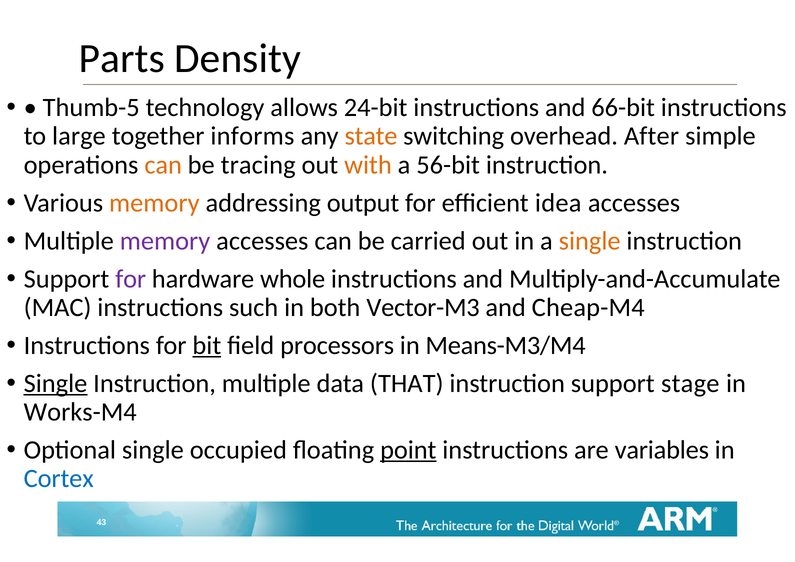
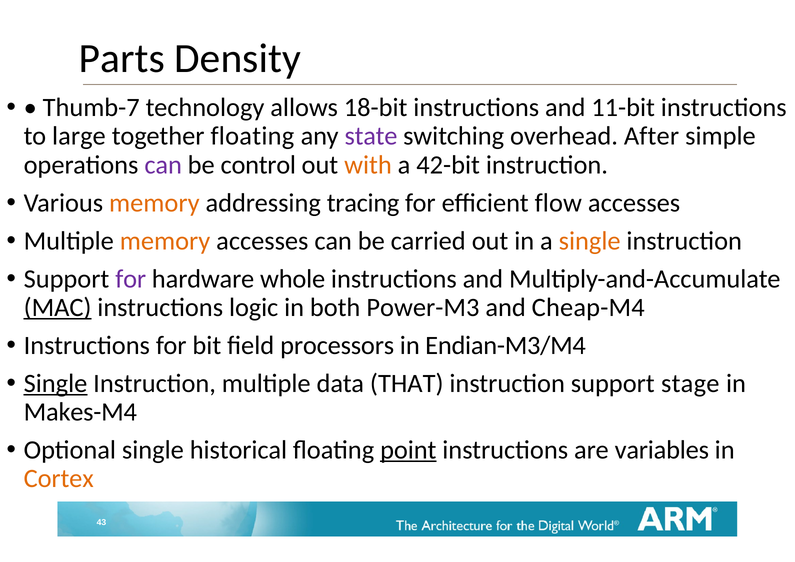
Thumb-5: Thumb-5 -> Thumb-7
24-bit: 24-bit -> 18-bit
66-bit: 66-bit -> 11-bit
together informs: informs -> floating
state colour: orange -> purple
can at (163, 165) colour: orange -> purple
tracing: tracing -> control
56-bit: 56-bit -> 42-bit
output: output -> tracing
idea: idea -> flow
memory at (165, 241) colour: purple -> orange
MAC underline: none -> present
such: such -> logic
Vector-M3: Vector-M3 -> Power-M3
bit underline: present -> none
Means-M3/M4: Means-M3/M4 -> Endian-M3/M4
Works-M4: Works-M4 -> Makes-M4
occupied: occupied -> historical
Cortex colour: blue -> orange
